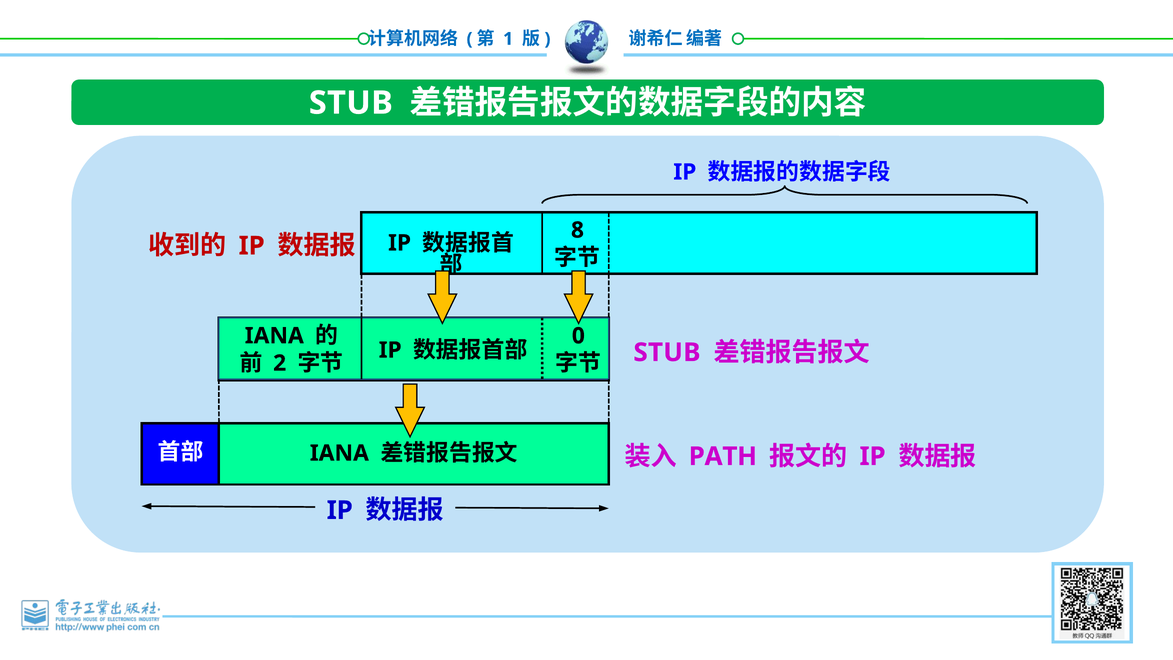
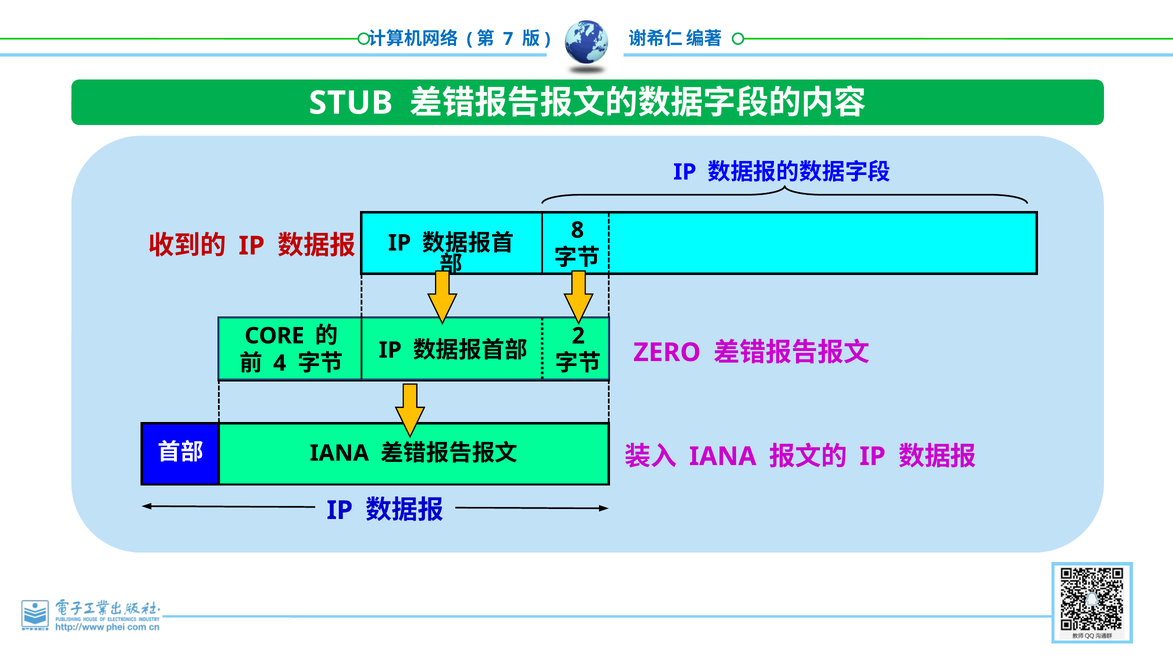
1: 1 -> 7
IANA at (274, 336): IANA -> CORE
0: 0 -> 2
STUB at (667, 352): STUB -> ZERO
2: 2 -> 4
PATH at (723, 456): PATH -> IANA
